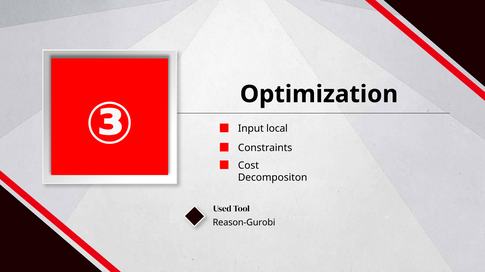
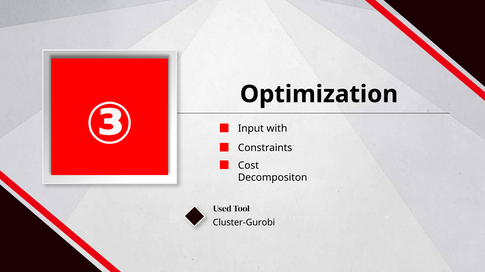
local: local -> with
Reason-Gurobi: Reason-Gurobi -> Cluster-Gurobi
